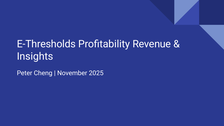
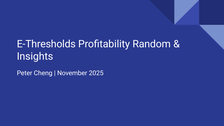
Revenue: Revenue -> Random
